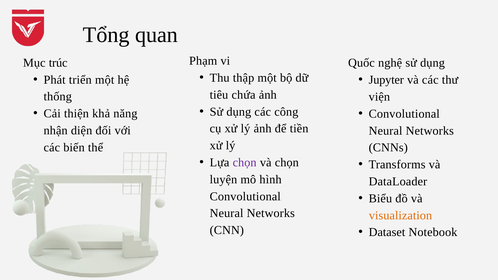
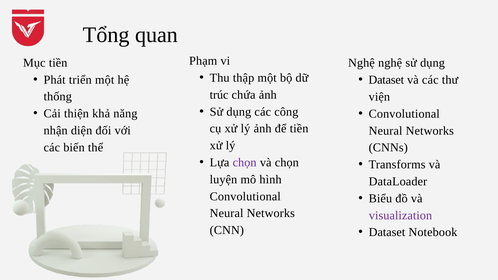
Mục trúc: trúc -> tiền
Quốc at (361, 63): Quốc -> Nghệ
Jupyter at (386, 80): Jupyter -> Dataset
tiêu: tiêu -> trúc
visualization colour: orange -> purple
